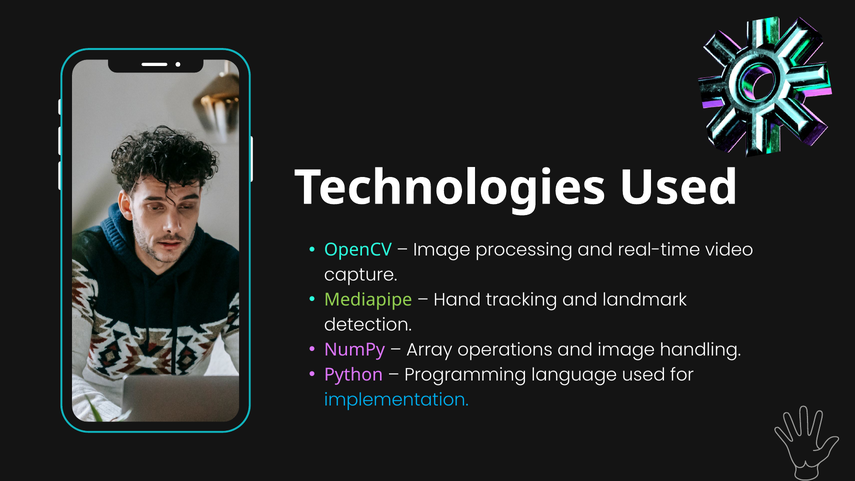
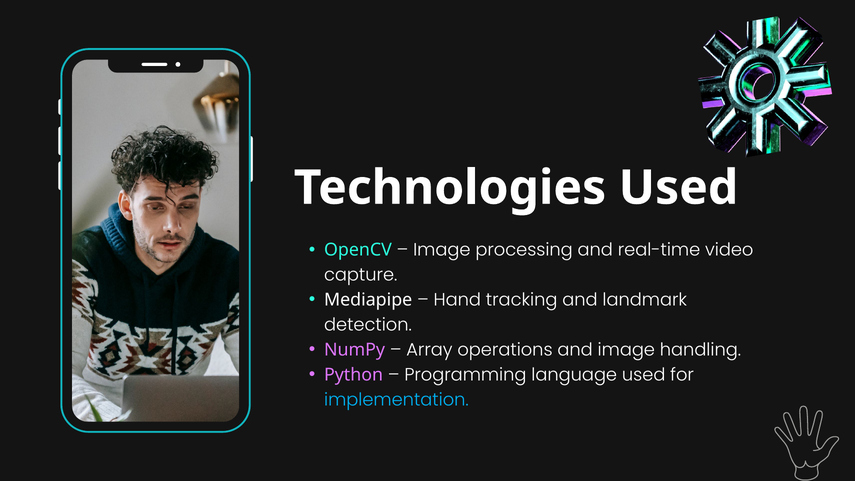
Mediapipe colour: light green -> white
